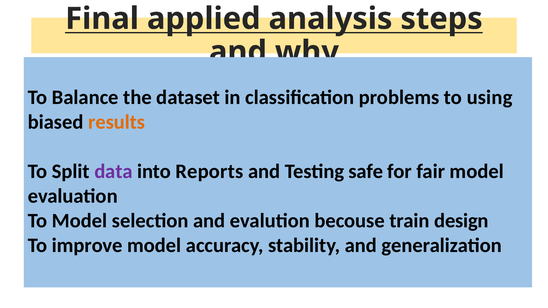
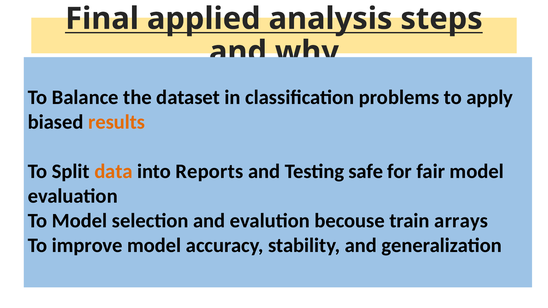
using: using -> apply
data colour: purple -> orange
design: design -> arrays
